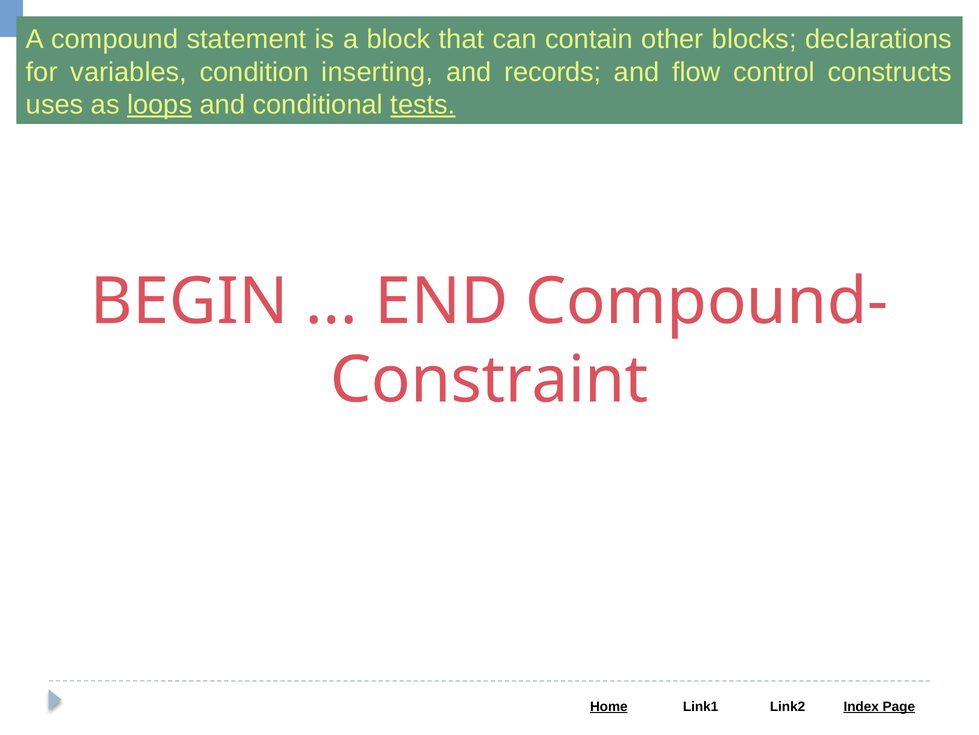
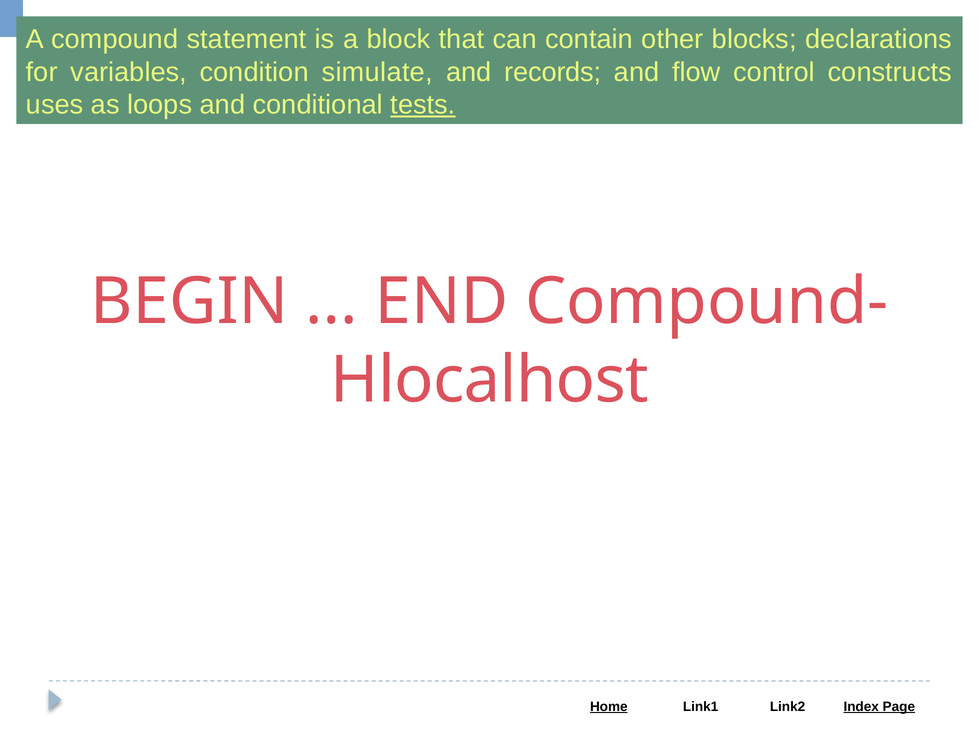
inserting: inserting -> simulate
loops underline: present -> none
Constraint: Constraint -> Hlocalhost
